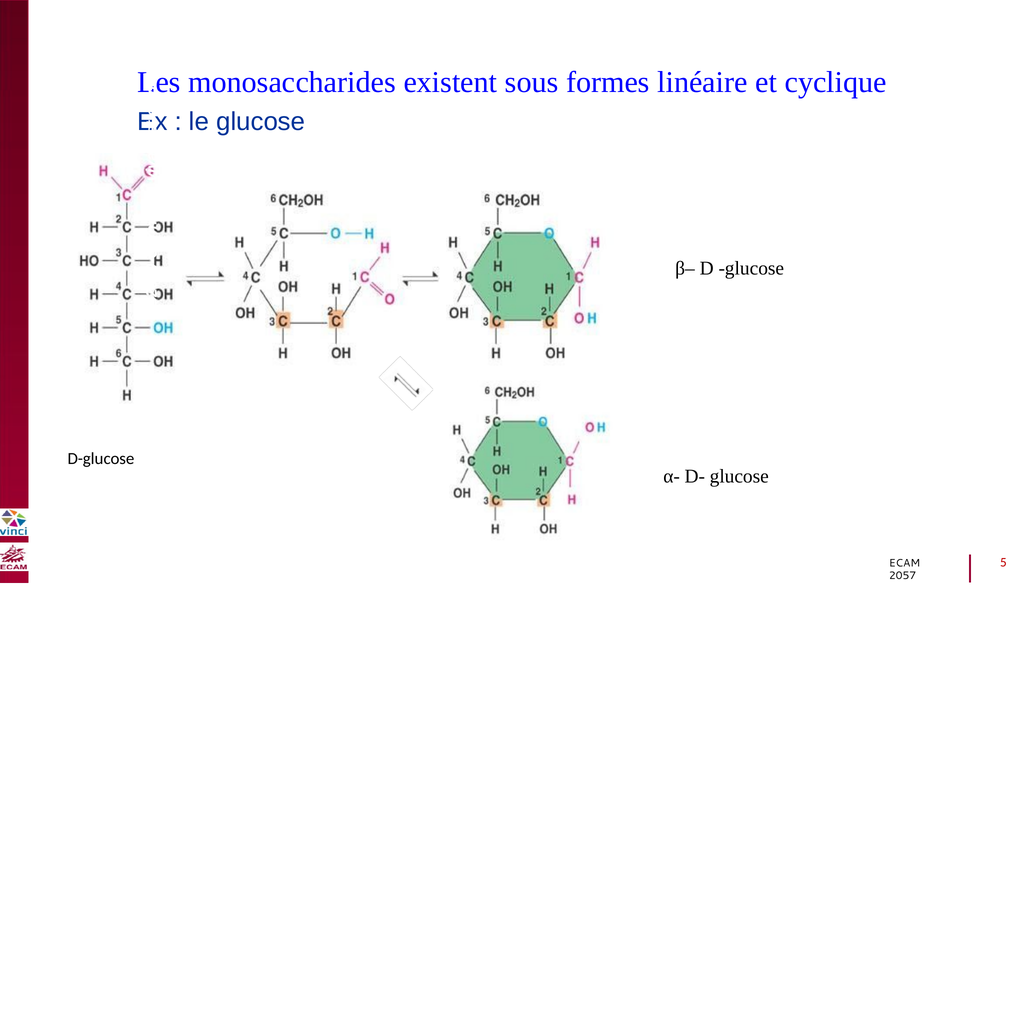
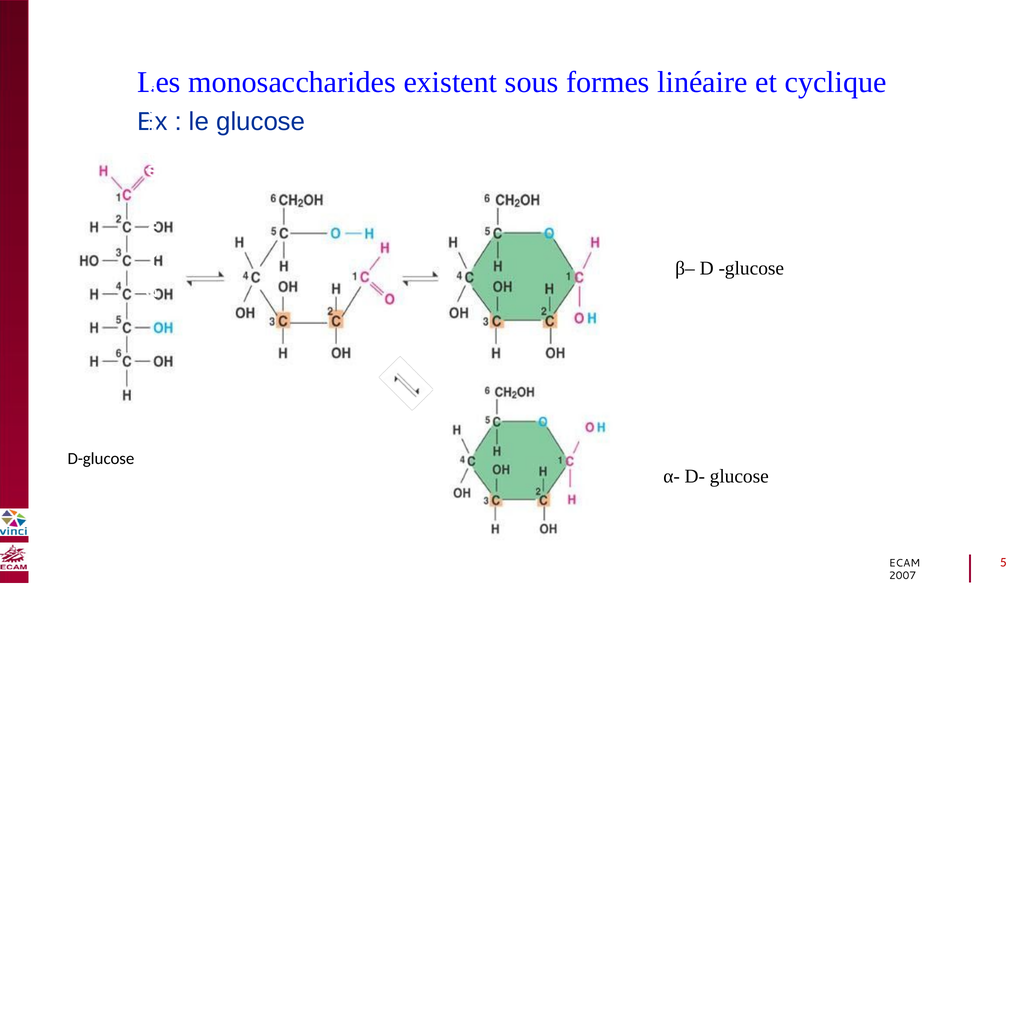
2057: 2057 -> 2007
